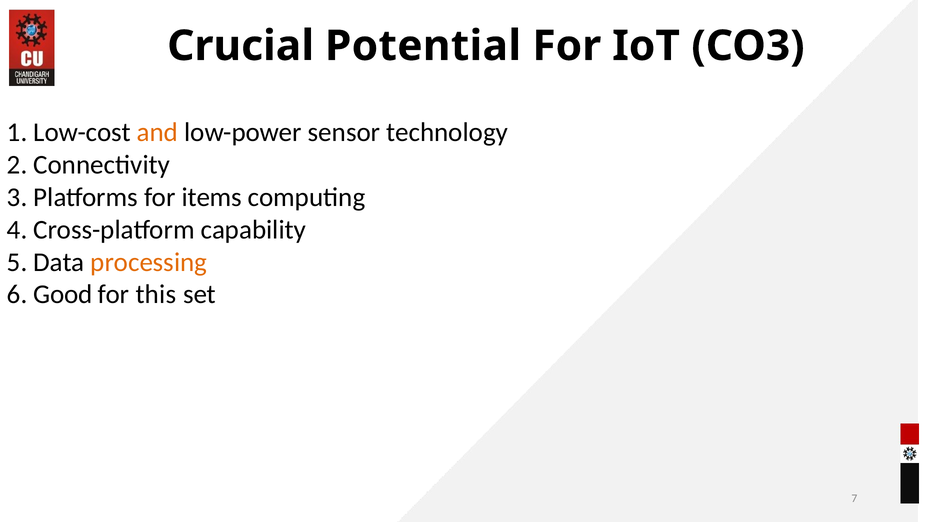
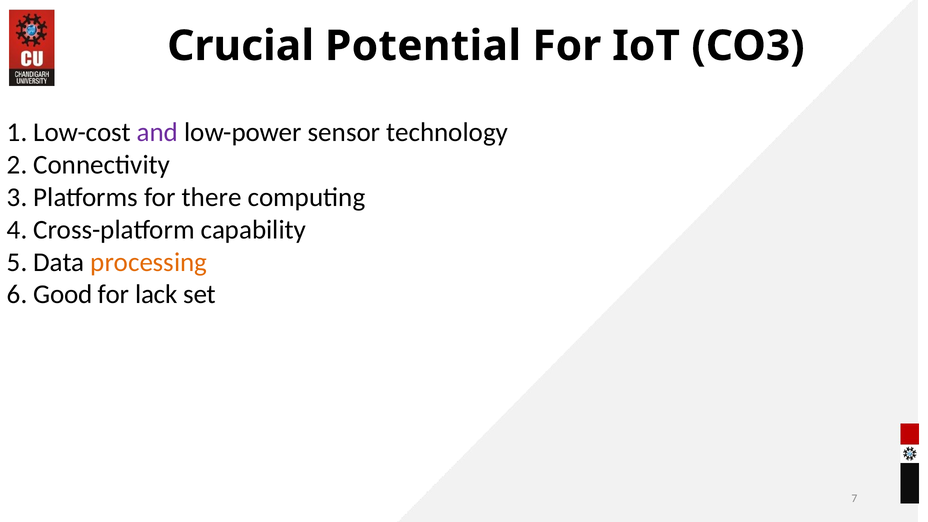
and colour: orange -> purple
items: items -> there
this: this -> lack
